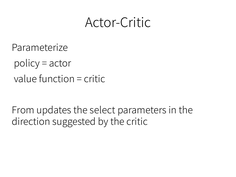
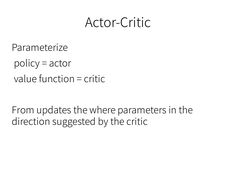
select: select -> where
